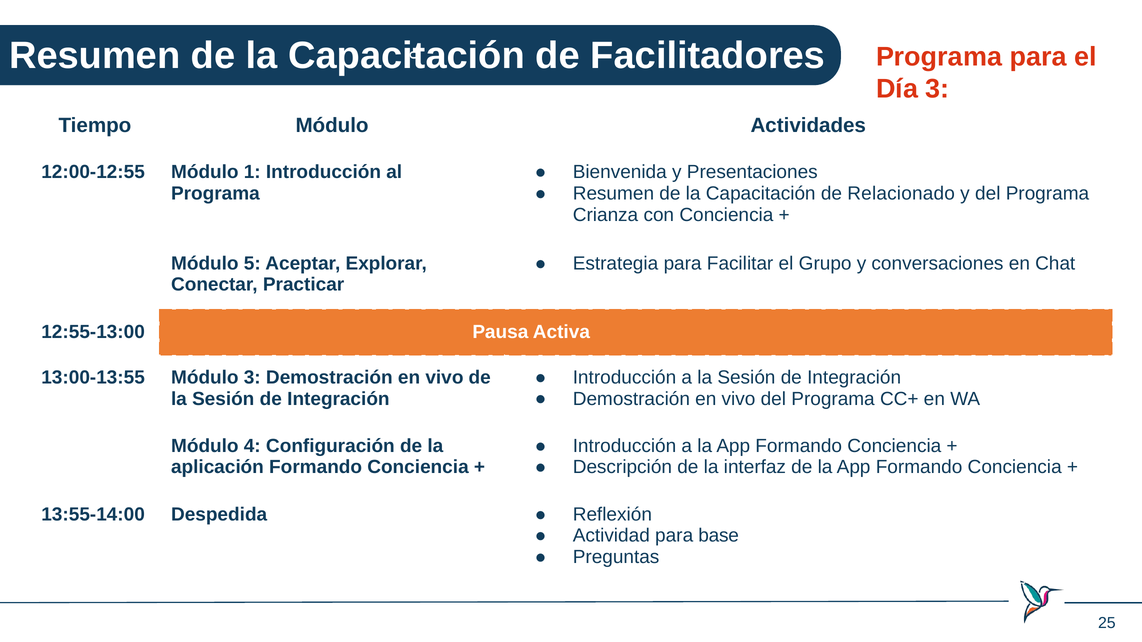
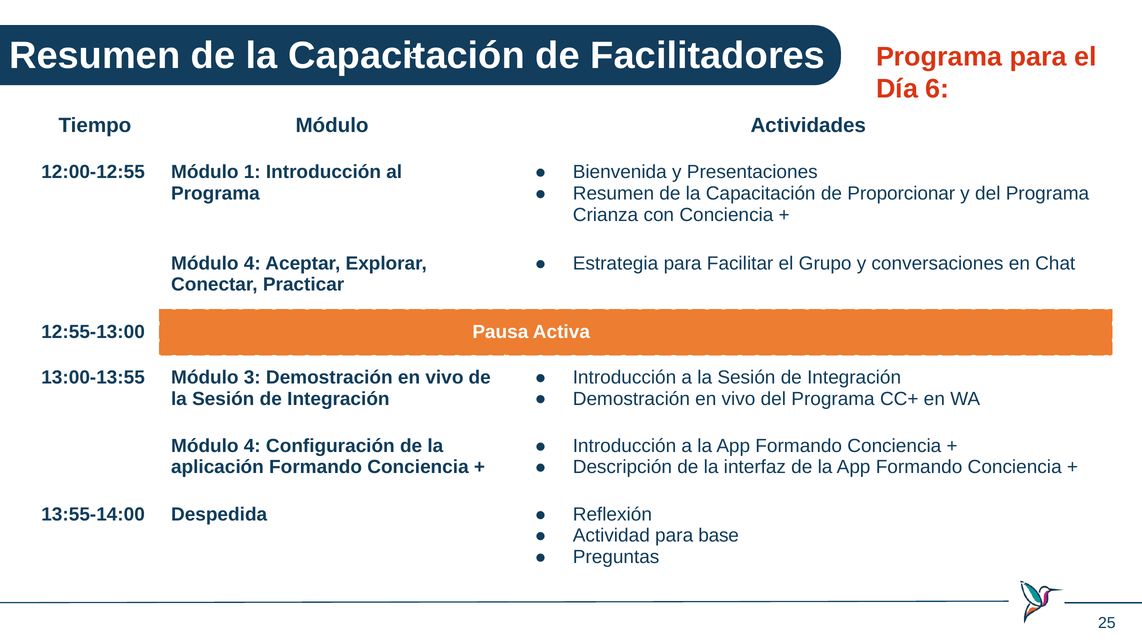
Día 3: 3 -> 6
Relacionado: Relacionado -> Proporcionar
5 at (252, 264): 5 -> 4
